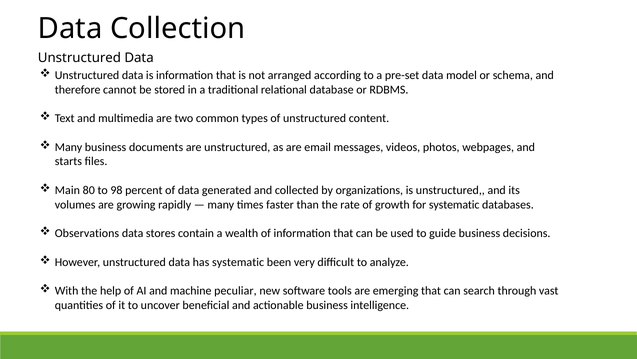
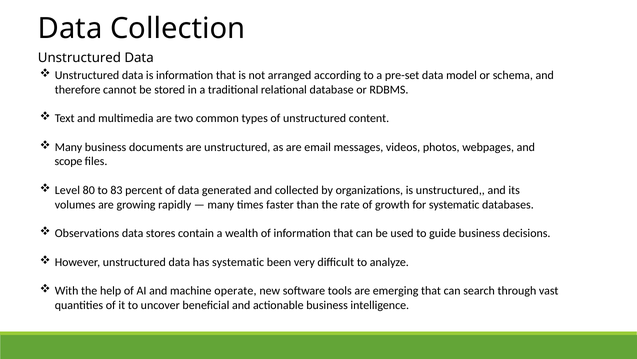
starts: starts -> scope
Main: Main -> Level
98: 98 -> 83
peculiar: peculiar -> operate
